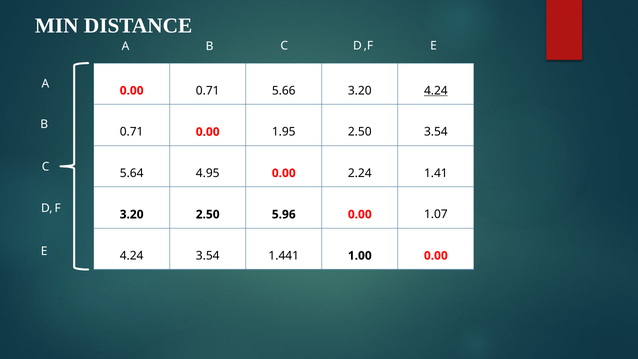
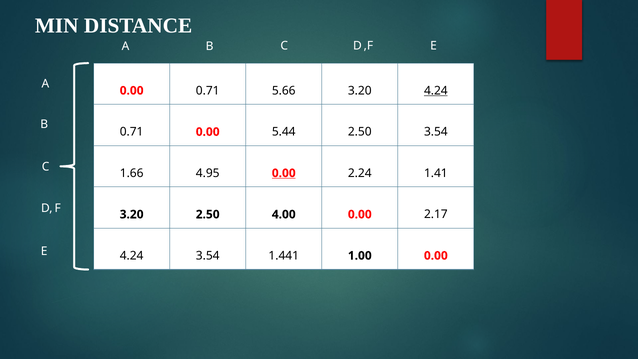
1.95: 1.95 -> 5.44
5.64: 5.64 -> 1.66
0.00 at (284, 173) underline: none -> present
5.96: 5.96 -> 4.00
1.07: 1.07 -> 2.17
